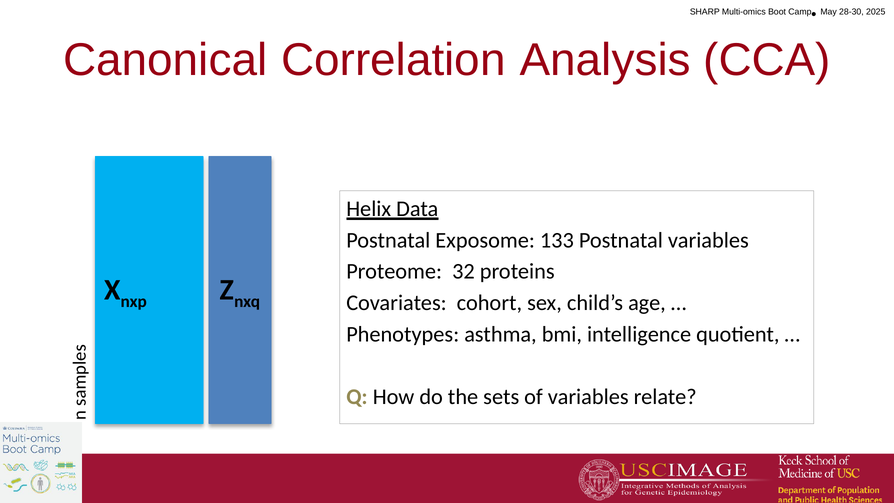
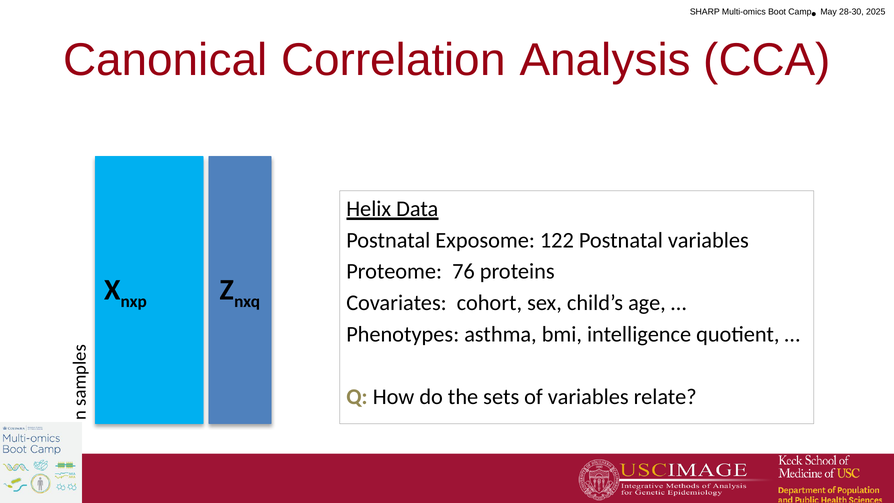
133: 133 -> 122
32: 32 -> 76
